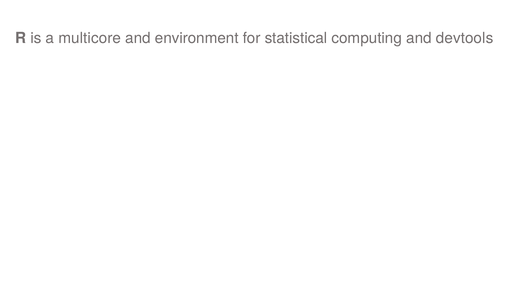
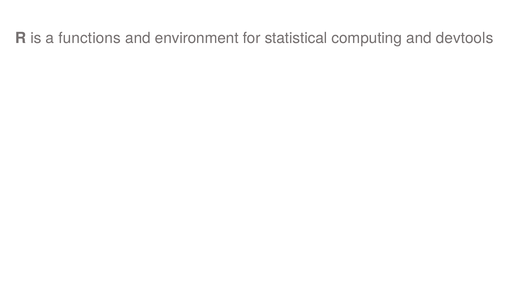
multicore: multicore -> functions
